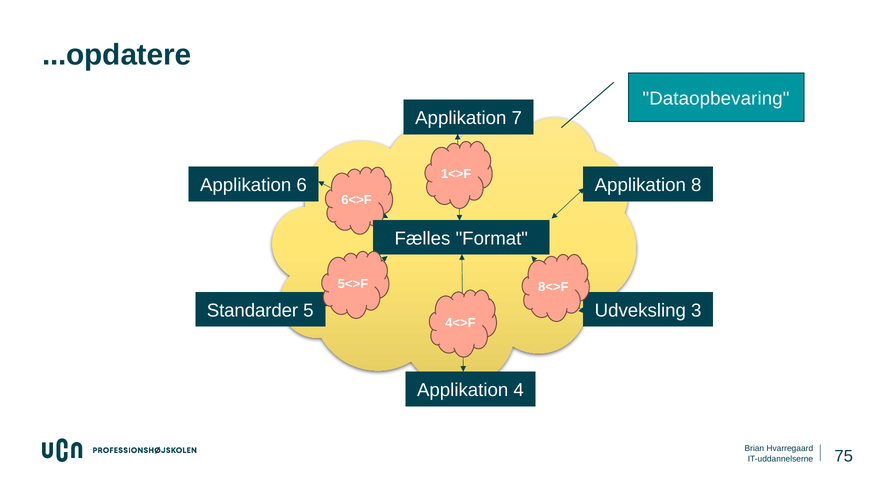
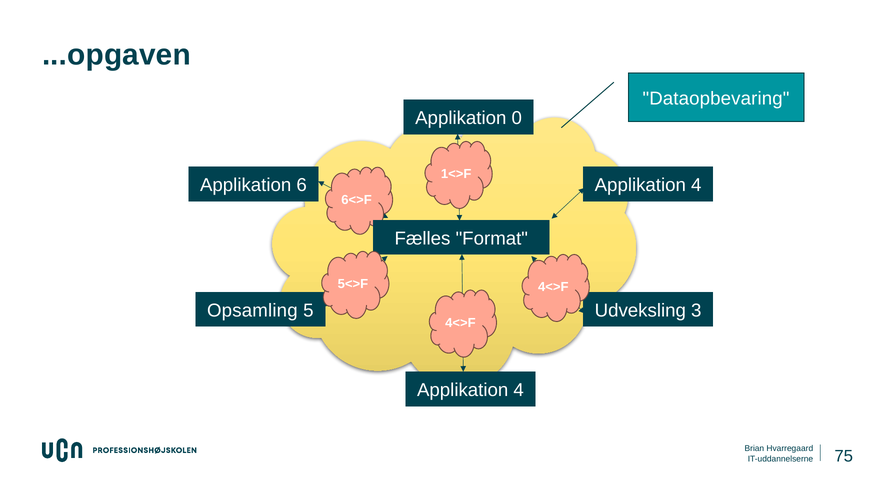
...opdatere: ...opdatere -> ...opgaven
7: 7 -> 0
8 at (696, 185): 8 -> 4
8<>F at (553, 287): 8<>F -> 4<>F
Standarder: Standarder -> Opsamling
